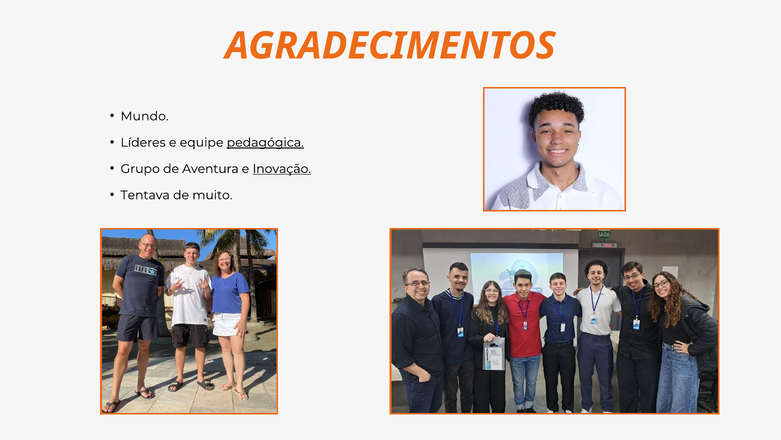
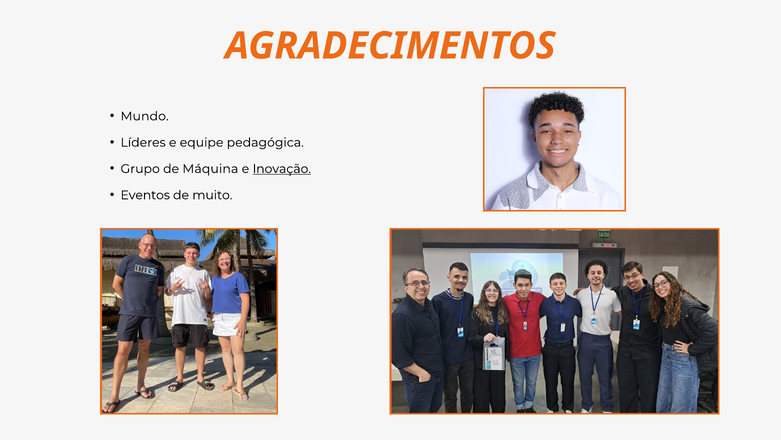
pedagógica underline: present -> none
Aventura: Aventura -> Máquina
Tentava: Tentava -> Eventos
